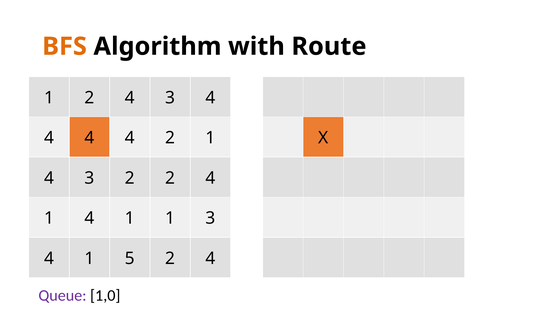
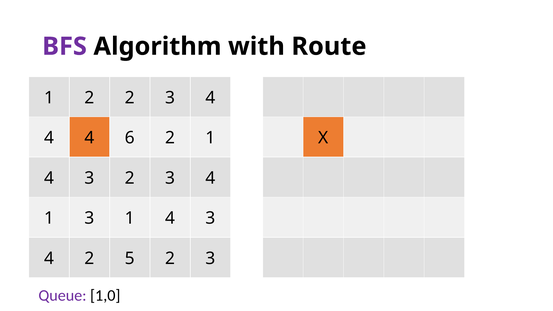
BFS colour: orange -> purple
1 2 4: 4 -> 2
4 at (130, 138): 4 -> 6
3 2 2: 2 -> 3
4 at (89, 218): 4 -> 3
1 at (170, 218): 1 -> 4
1 at (89, 259): 1 -> 2
5 2 4: 4 -> 3
